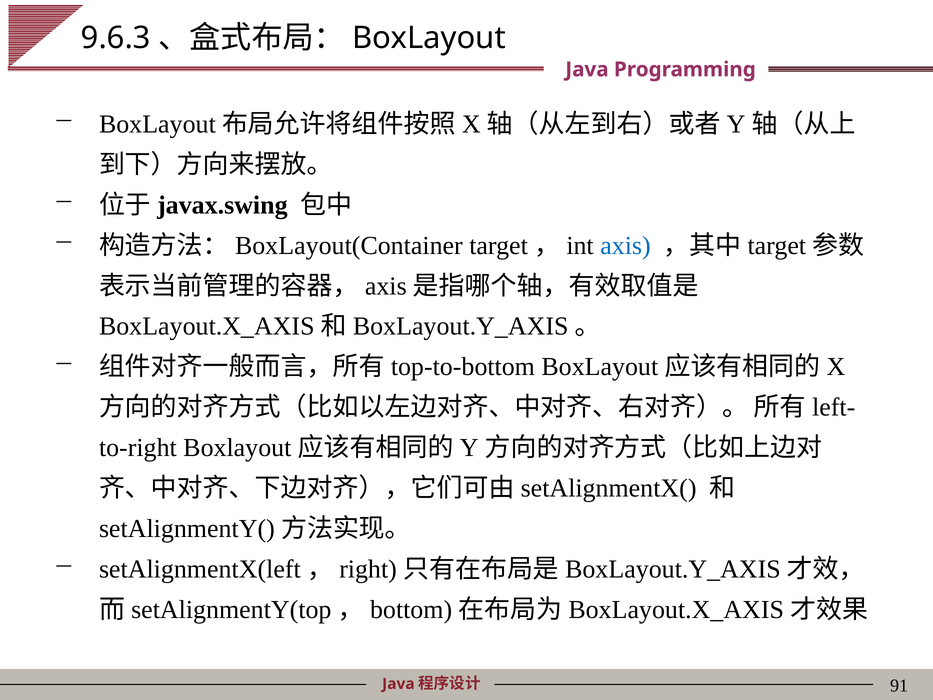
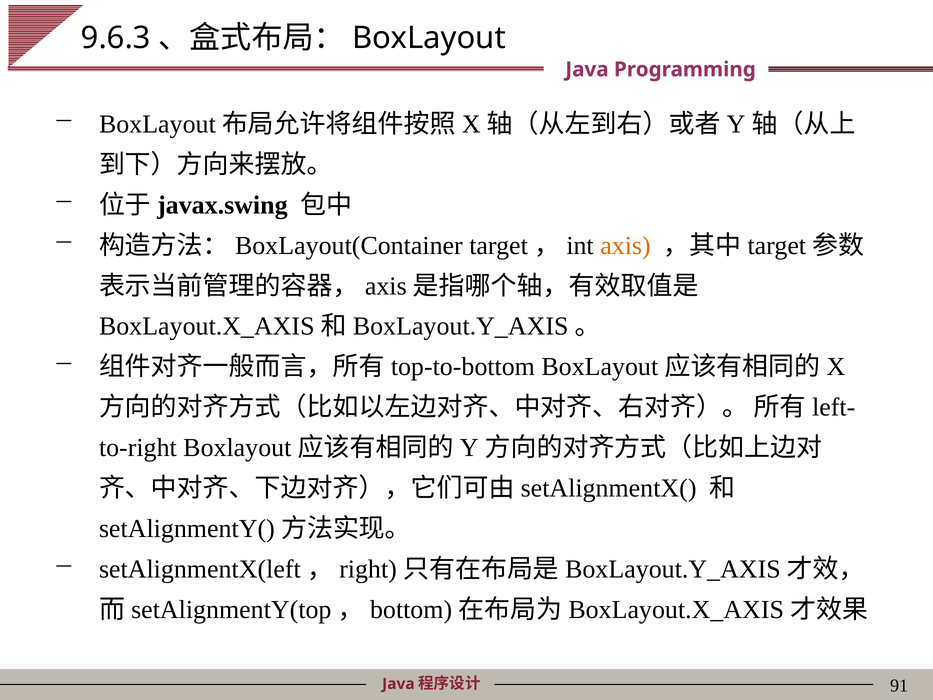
axis colour: blue -> orange
